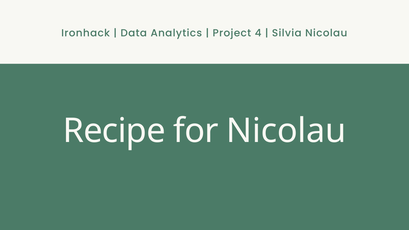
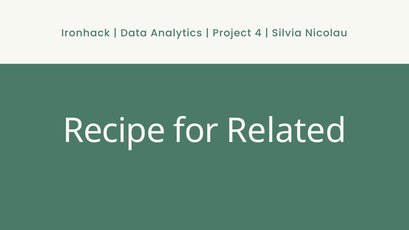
for Nicolau: Nicolau -> Related
